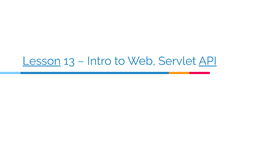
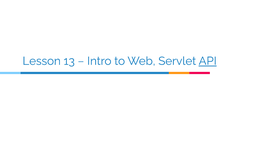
Lesson underline: present -> none
